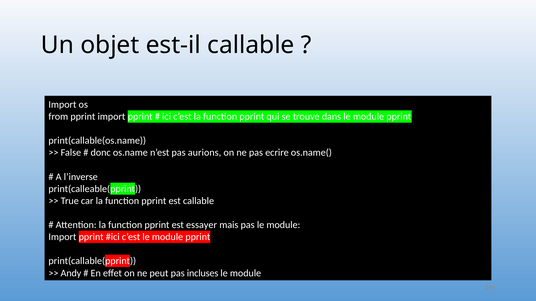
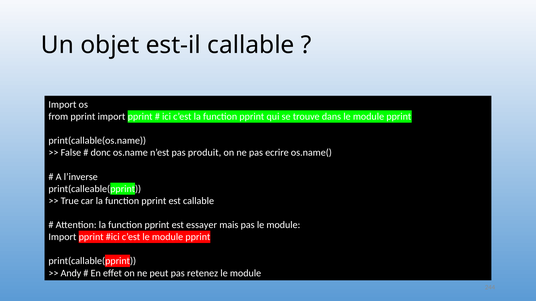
aurions: aurions -> produit
incluses: incluses -> retenez
